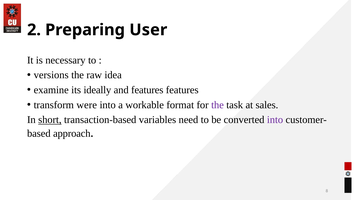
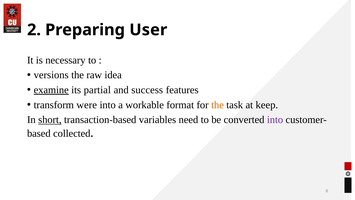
examine underline: none -> present
ideally: ideally -> partial
and features: features -> success
the at (218, 105) colour: purple -> orange
sales: sales -> keep
approach: approach -> collected
